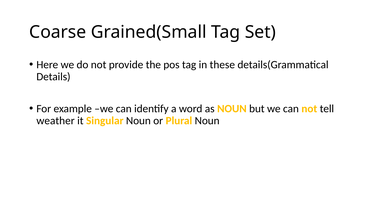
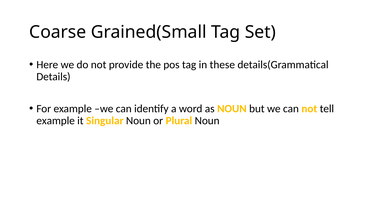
weather at (56, 121): weather -> example
